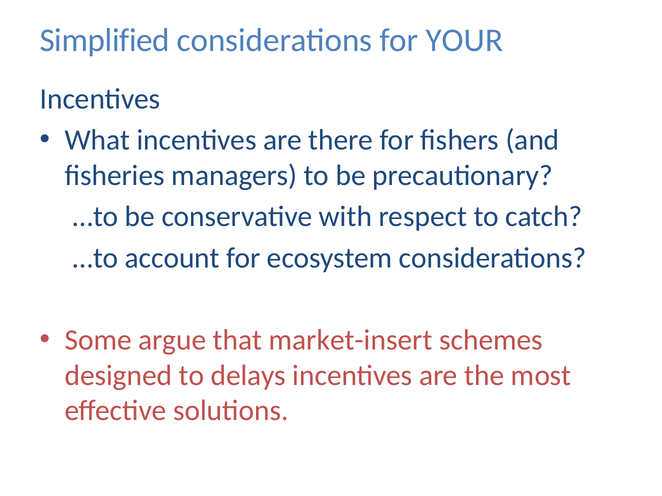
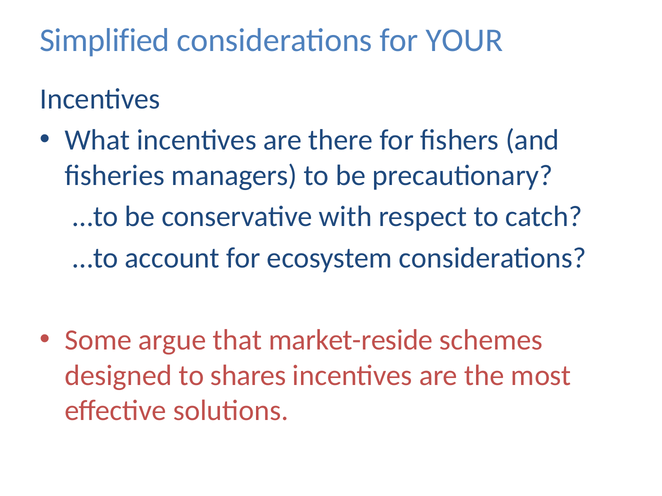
market-insert: market-insert -> market-reside
delays: delays -> shares
